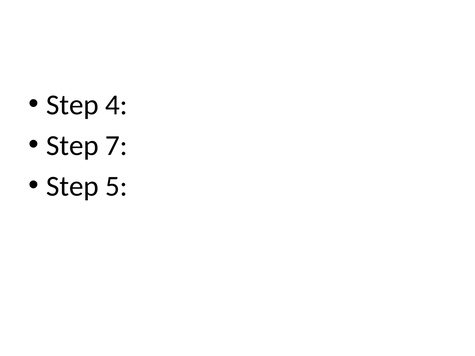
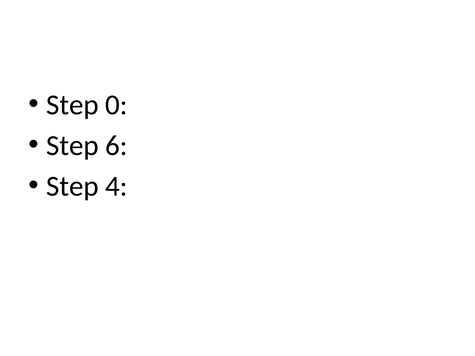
4: 4 -> 0
7: 7 -> 6
5: 5 -> 4
